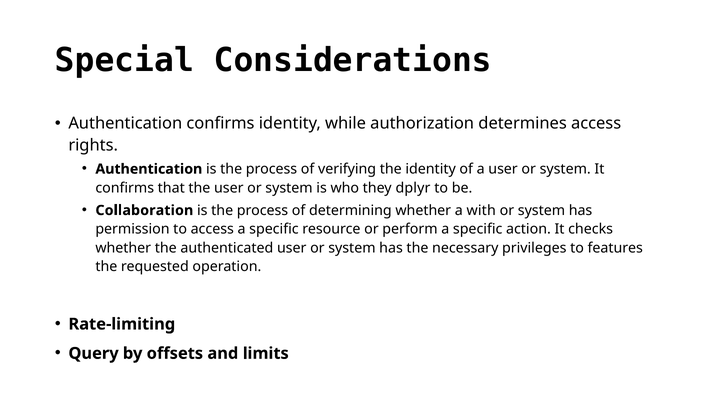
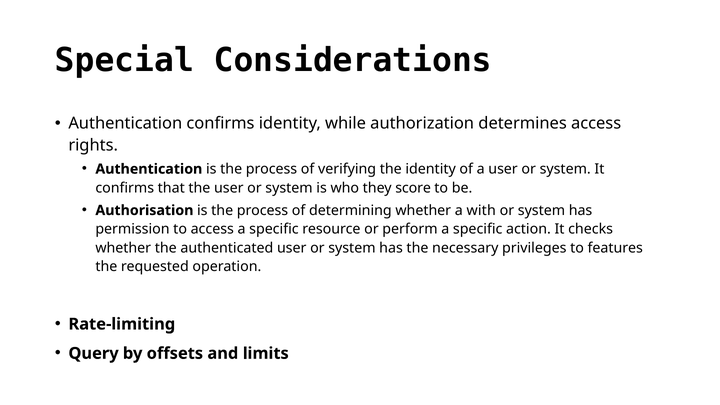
dplyr: dplyr -> score
Collaboration: Collaboration -> Authorisation
